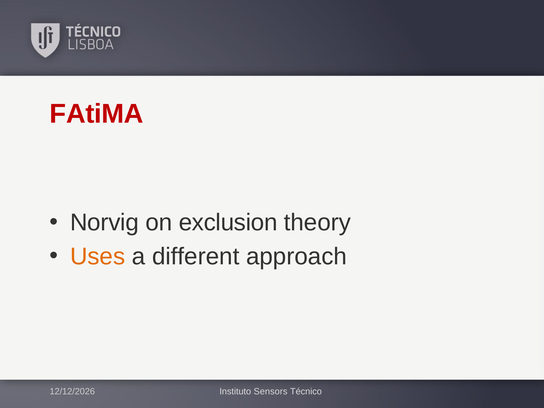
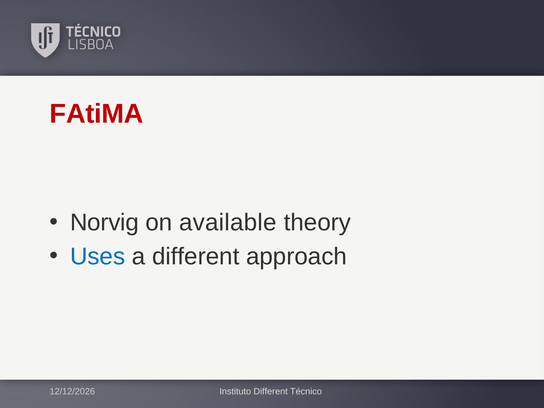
exclusion: exclusion -> available
Uses colour: orange -> blue
Instituto Sensors: Sensors -> Different
